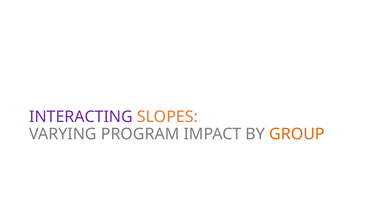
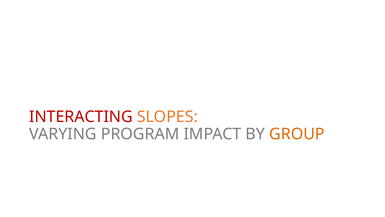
INTERACTING colour: purple -> red
